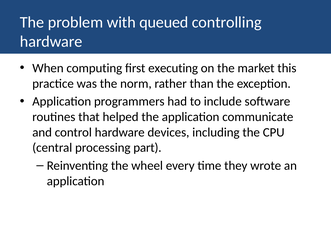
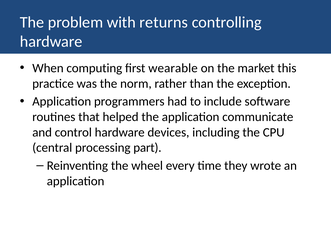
queued: queued -> returns
executing: executing -> wearable
